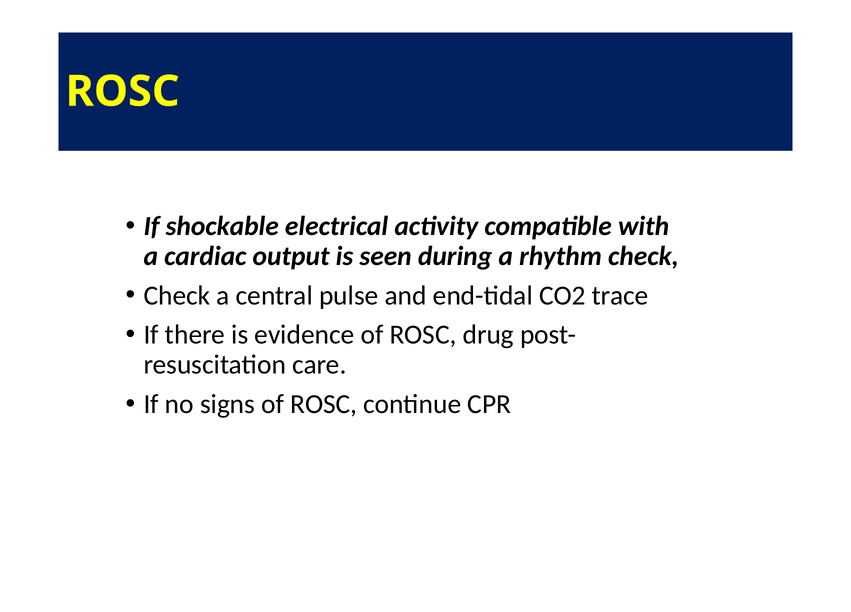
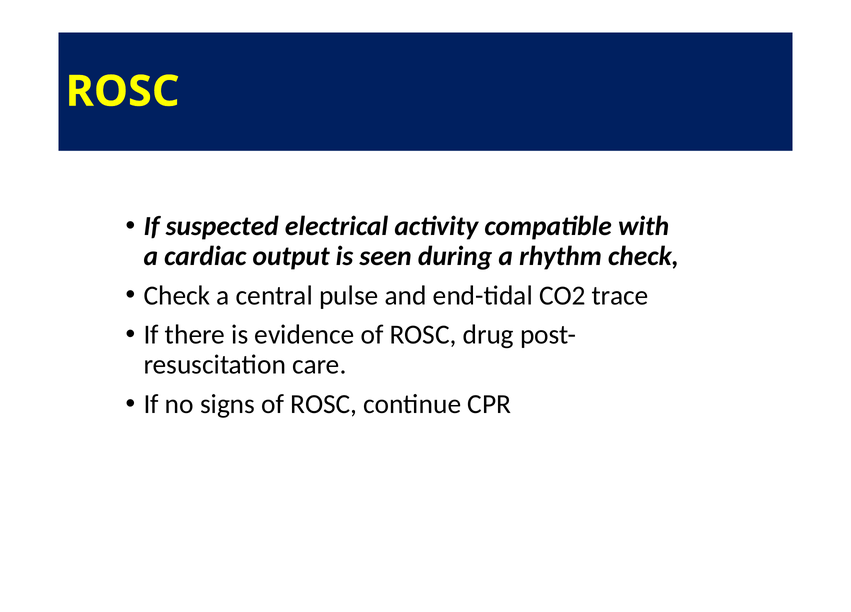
shockable: shockable -> suspected
